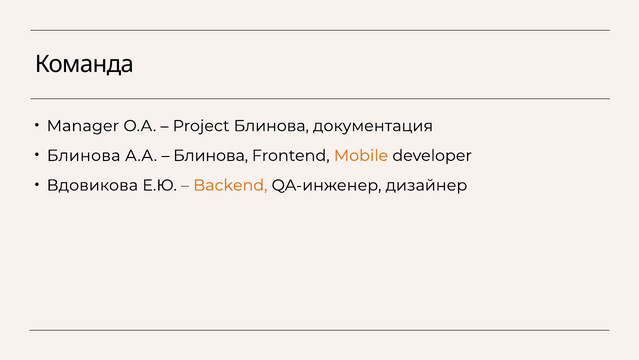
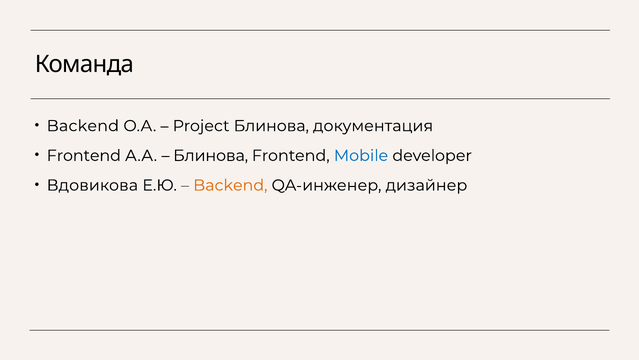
Manager at (83, 126): Manager -> Backend
Блинова at (84, 155): Блинова -> Frontend
Mobile colour: orange -> blue
